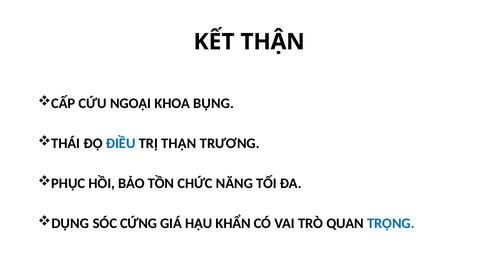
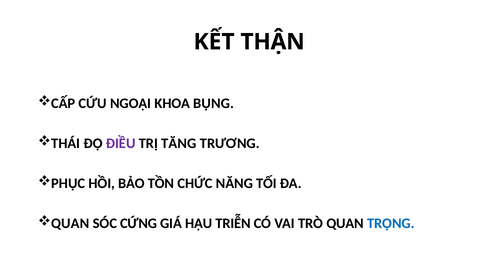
ĐIỀU colour: blue -> purple
TRỊ THẬN: THẬN -> TĂNG
DỤNG at (70, 223): DỤNG -> QUAN
KHẨN: KHẨN -> TRIỄN
